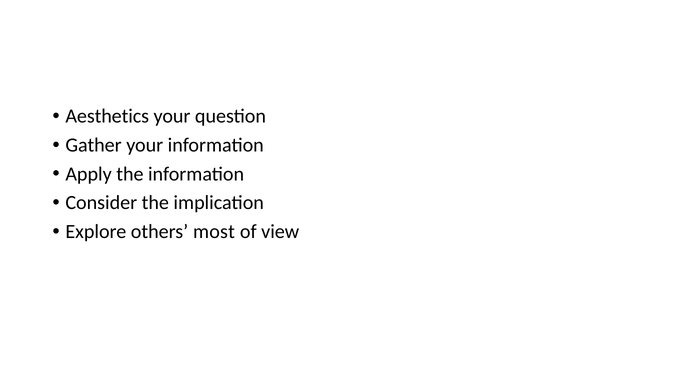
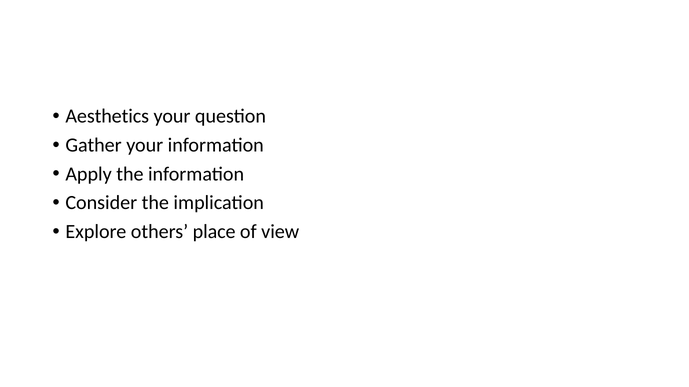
most: most -> place
